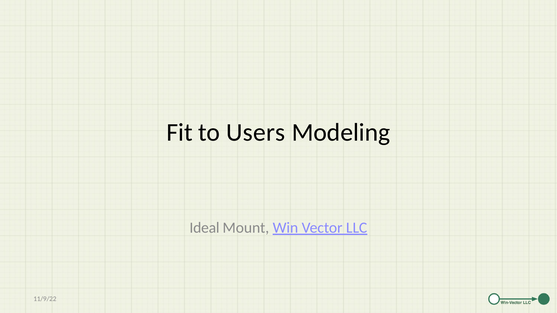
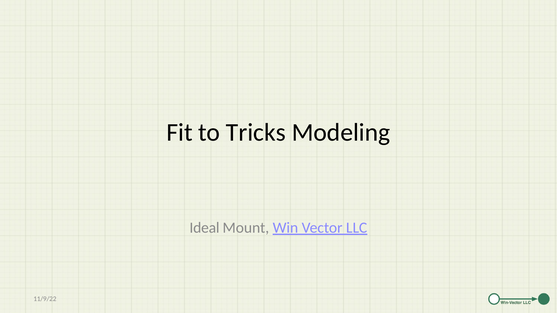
Users: Users -> Tricks
